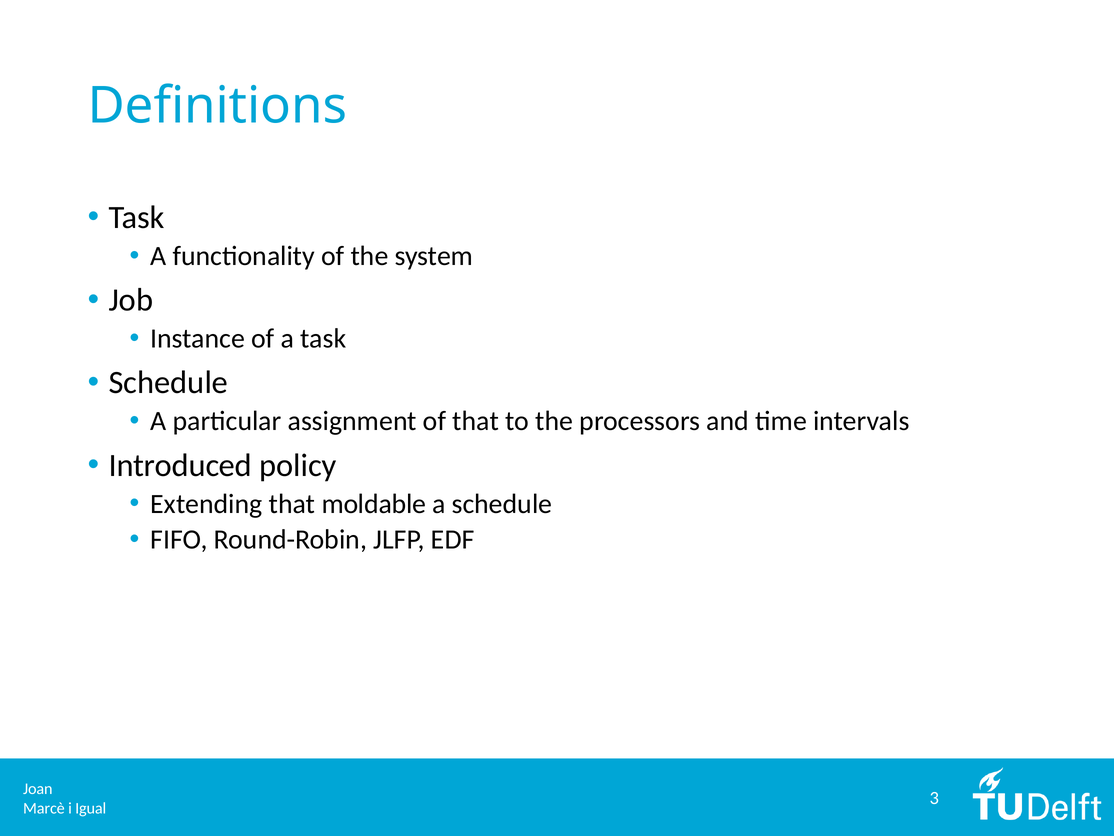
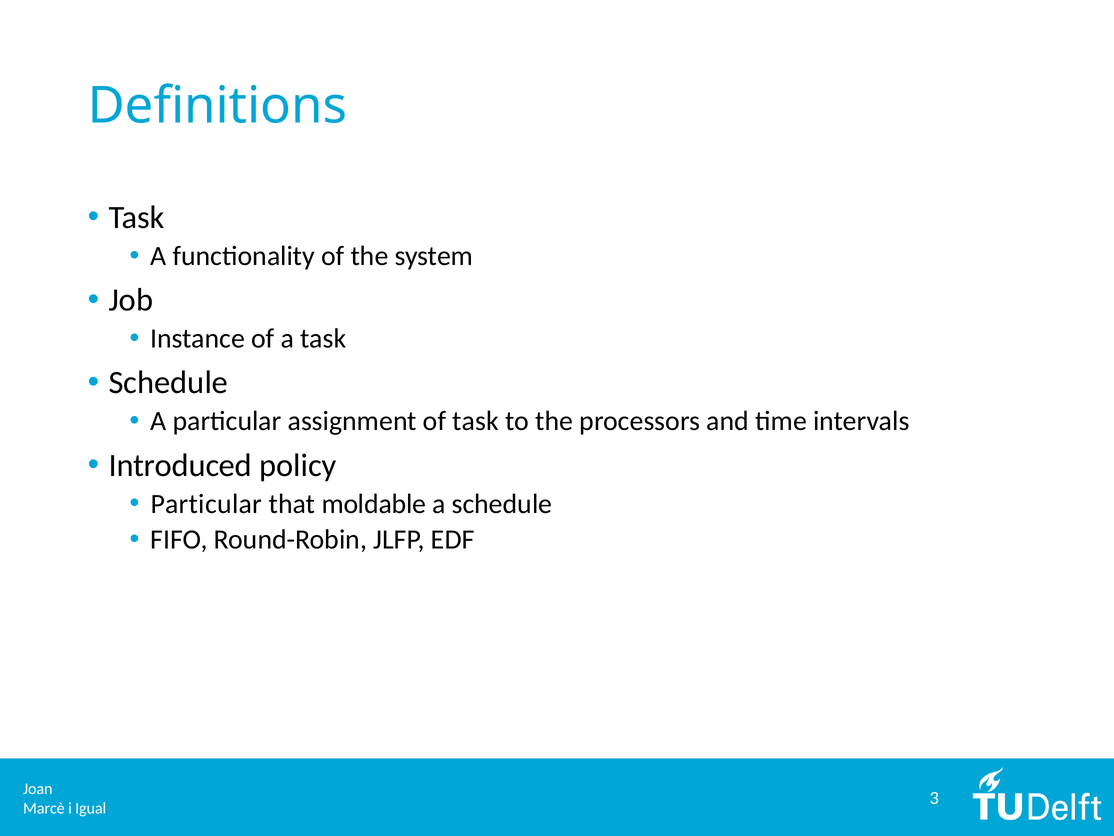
of that: that -> task
Extending at (206, 504): Extending -> Particular
